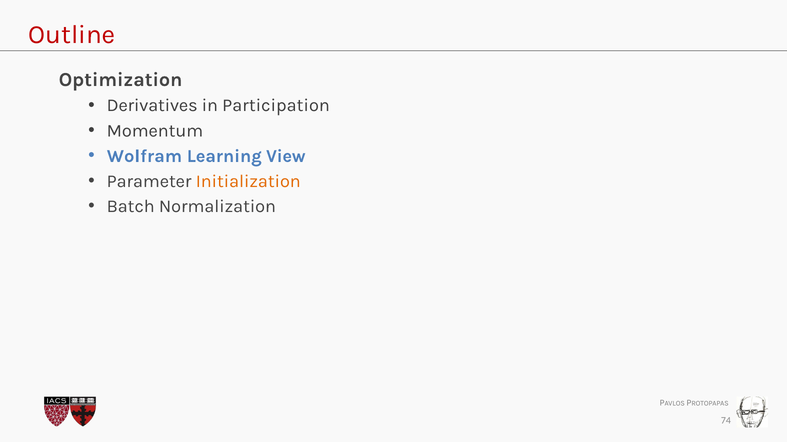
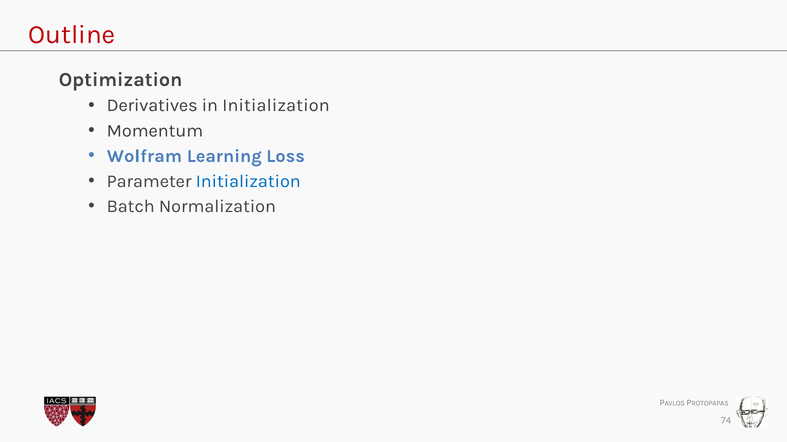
in Participation: Participation -> Initialization
View: View -> Loss
Initialization at (248, 181) colour: orange -> blue
